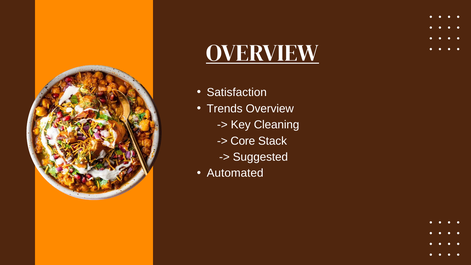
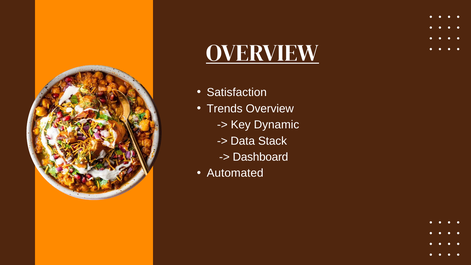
Cleaning: Cleaning -> Dynamic
Core: Core -> Data
Suggested: Suggested -> Dashboard
